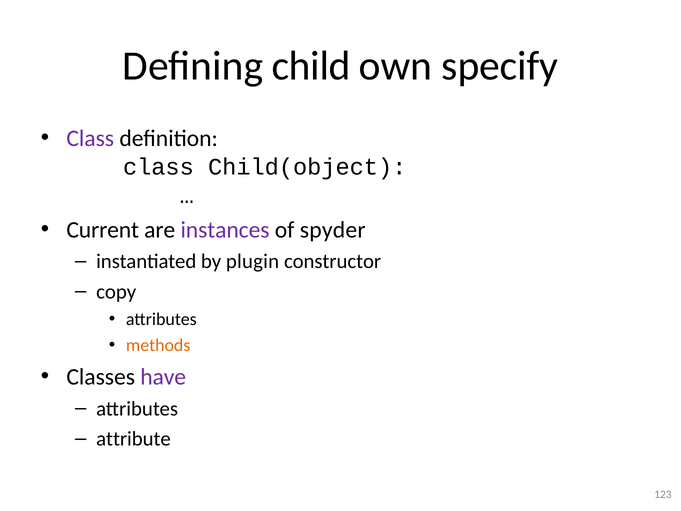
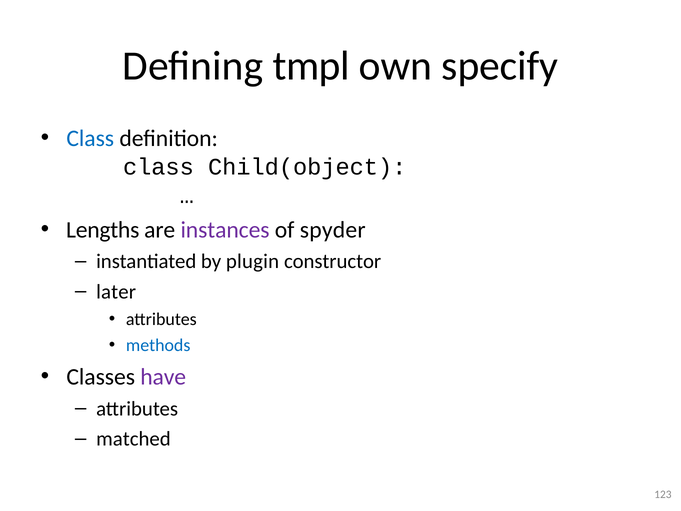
child: child -> tmpl
Class at (90, 138) colour: purple -> blue
Current: Current -> Lengths
copy: copy -> later
methods colour: orange -> blue
attribute: attribute -> matched
